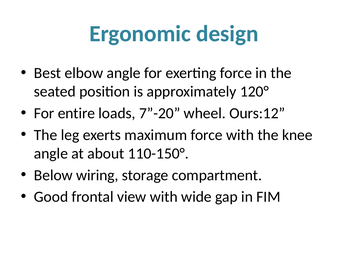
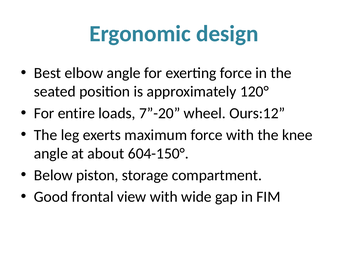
110-150°: 110-150° -> 604-150°
wiring: wiring -> piston
